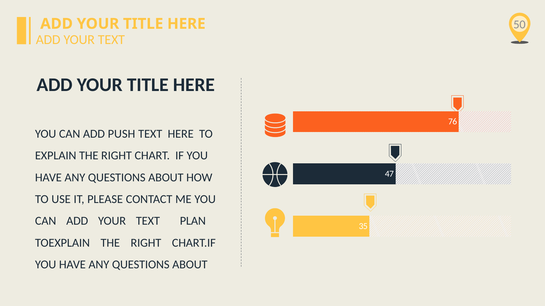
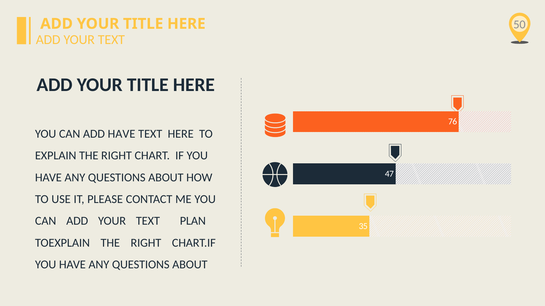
ADD PUSH: PUSH -> HAVE
